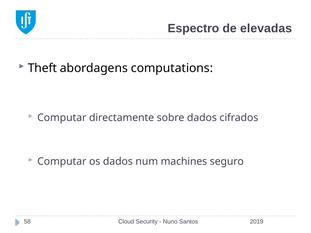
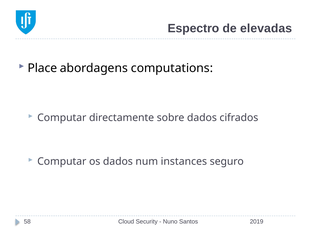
Theft: Theft -> Place
machines: machines -> instances
